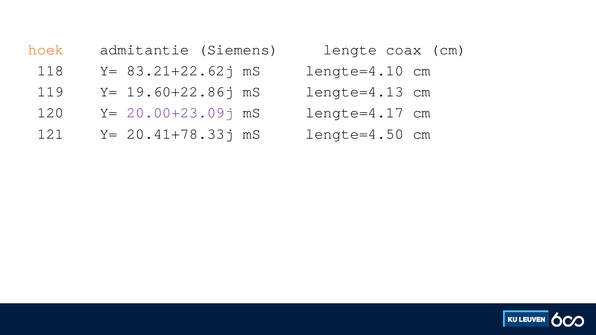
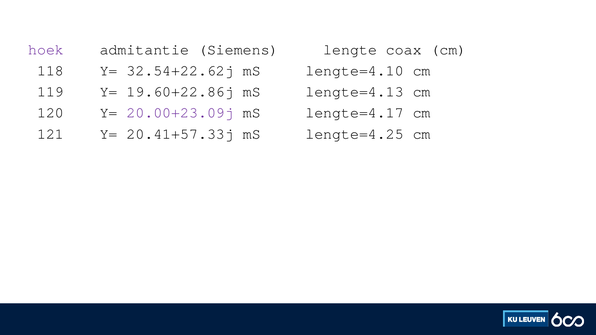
hoek colour: orange -> purple
83.21+22.62j: 83.21+22.62j -> 32.54+22.62j
20.41+78.33j: 20.41+78.33j -> 20.41+57.33j
lengte=4.50: lengte=4.50 -> lengte=4.25
